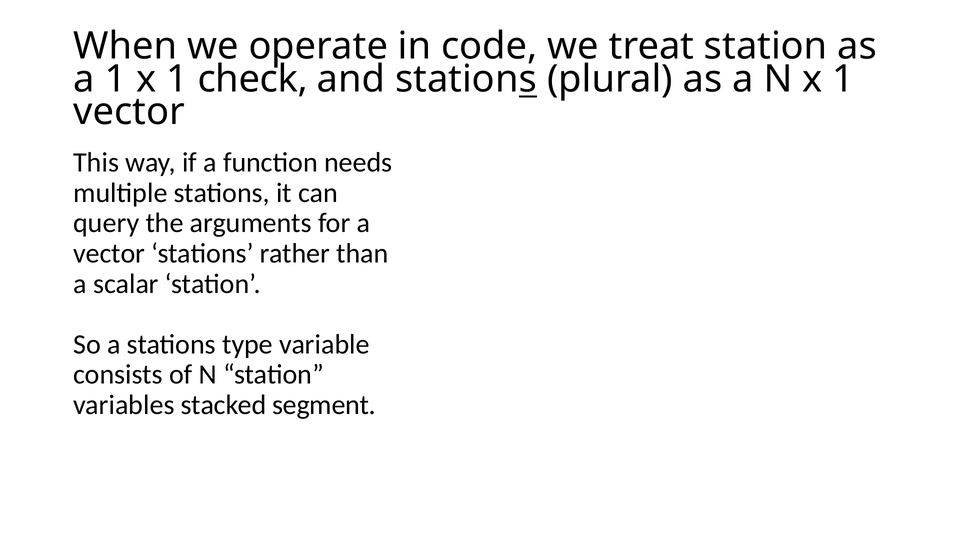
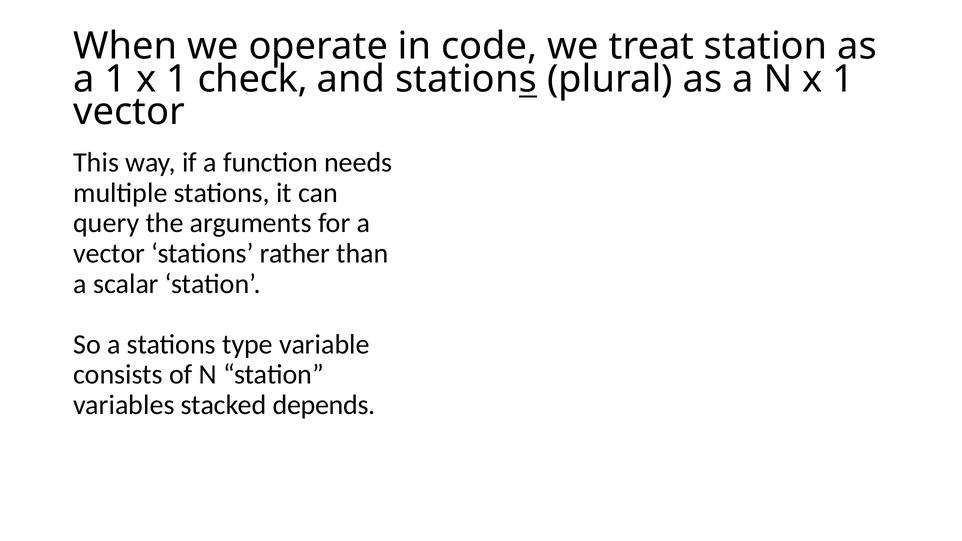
segment: segment -> depends
